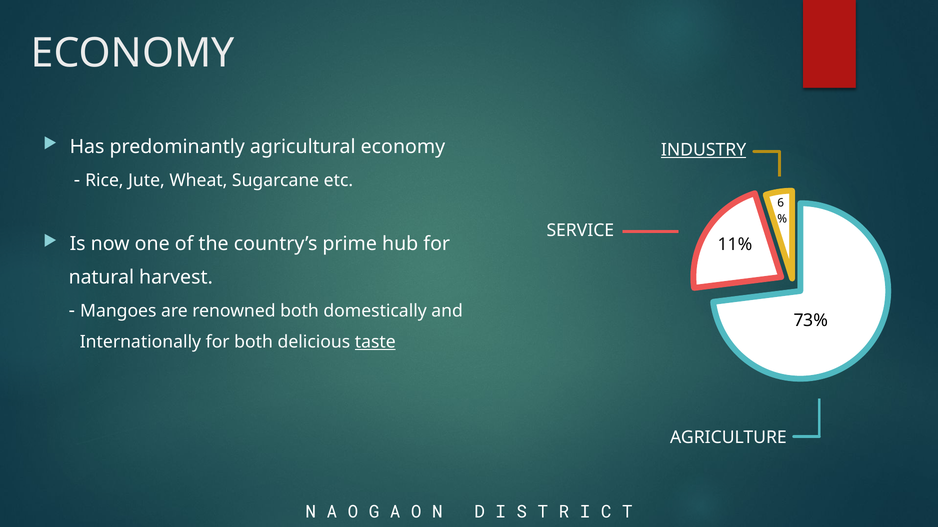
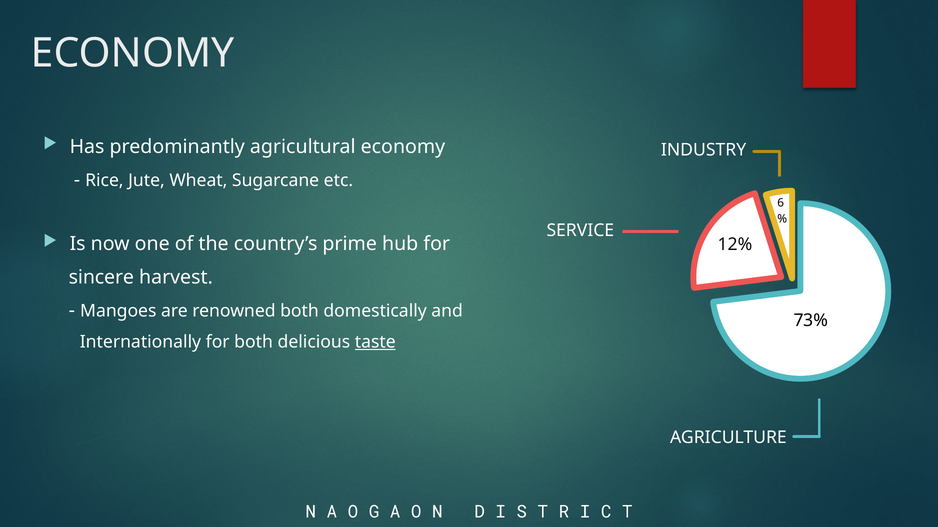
INDUSTRY underline: present -> none
11%: 11% -> 12%
natural: natural -> sincere
